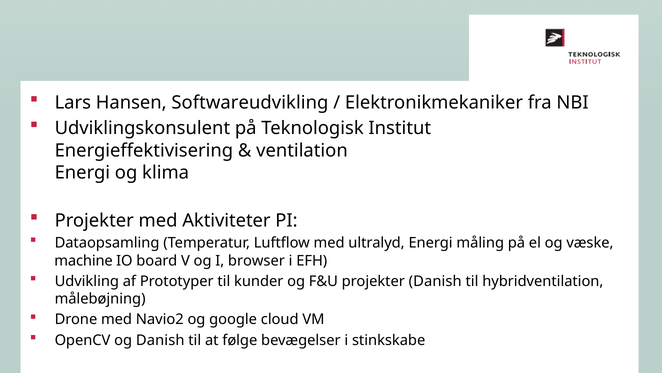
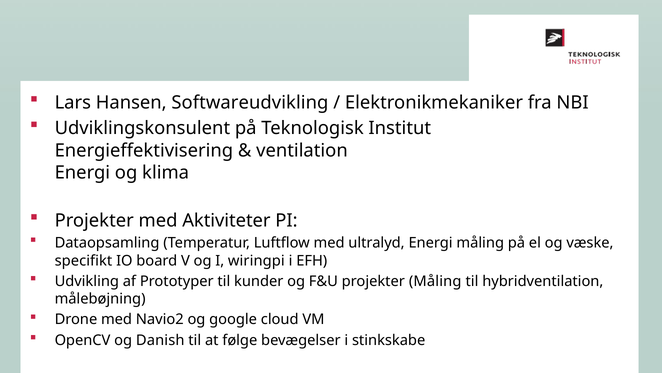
machine: machine -> specifikt
browser: browser -> wiringpi
projekter Danish: Danish -> Måling
